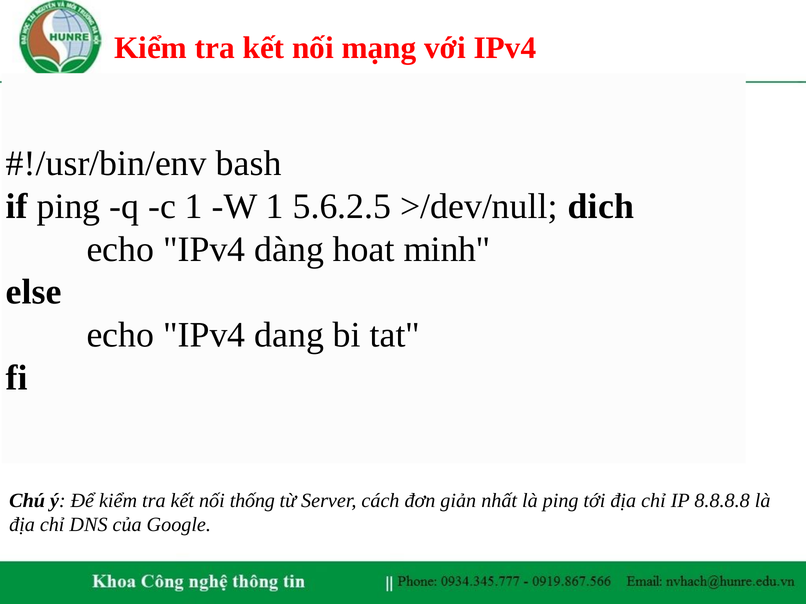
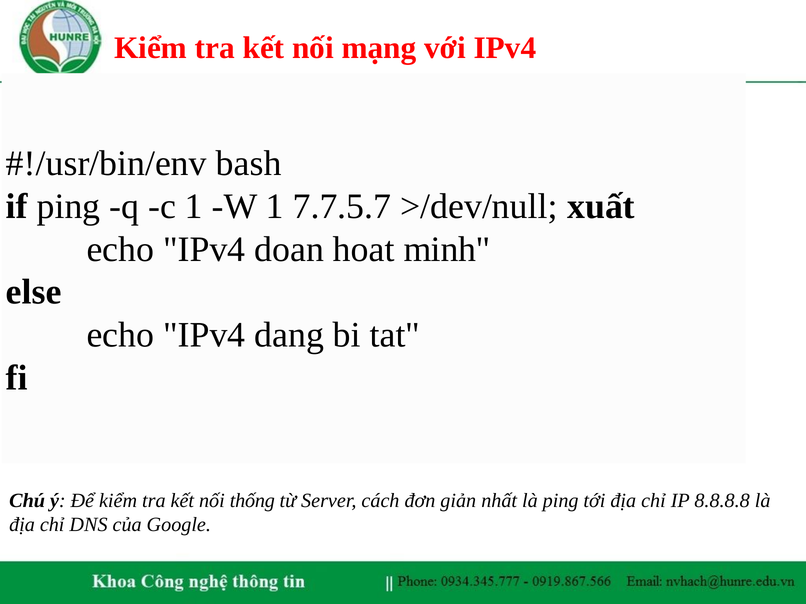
5.6.2.5: 5.6.2.5 -> 7.7.5.7
dich: dich -> xuất
dàng: dàng -> doan
